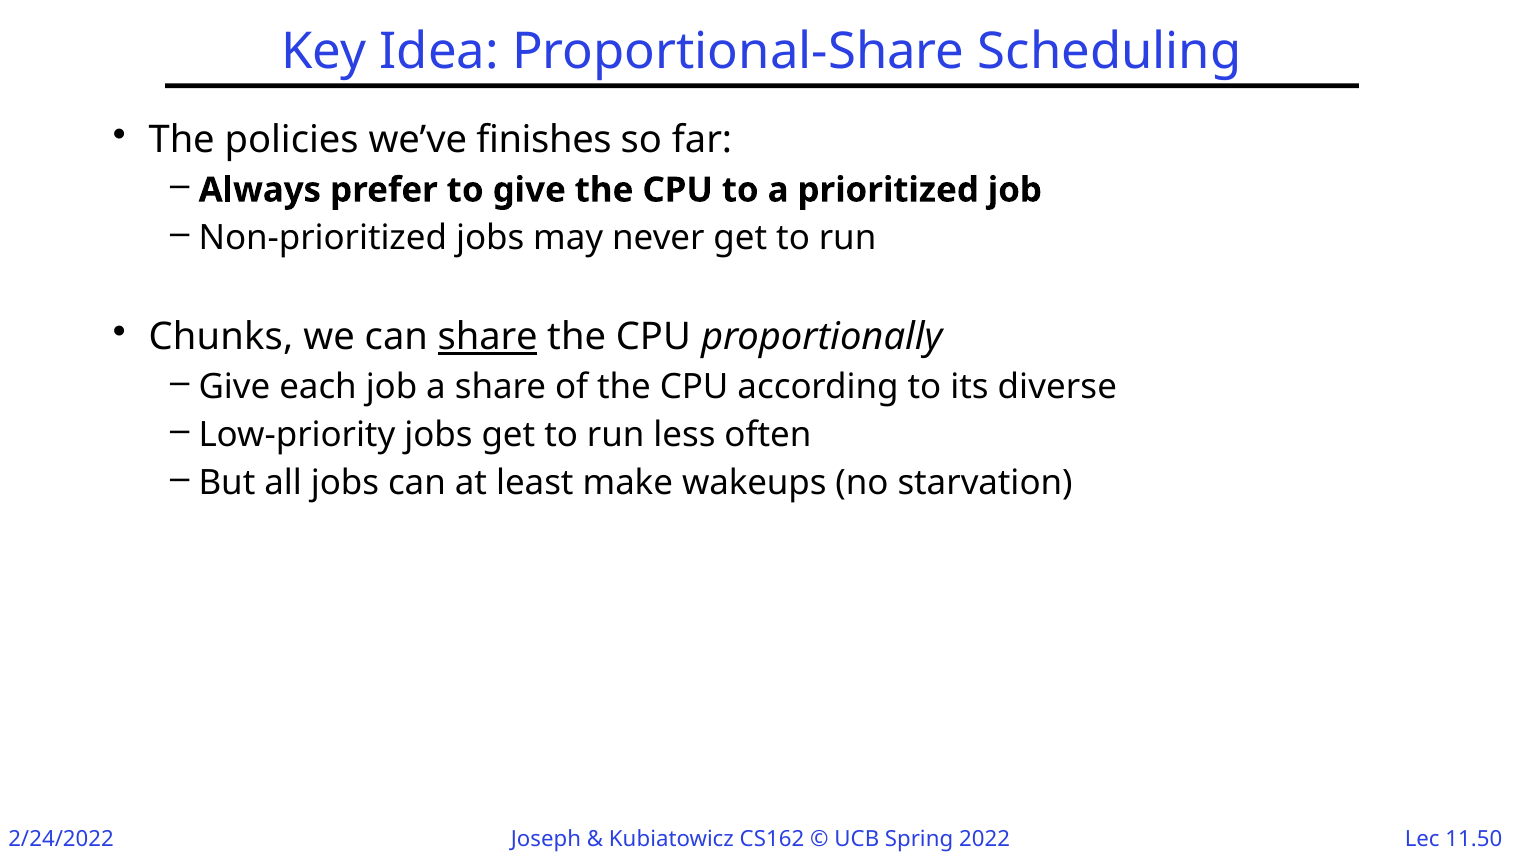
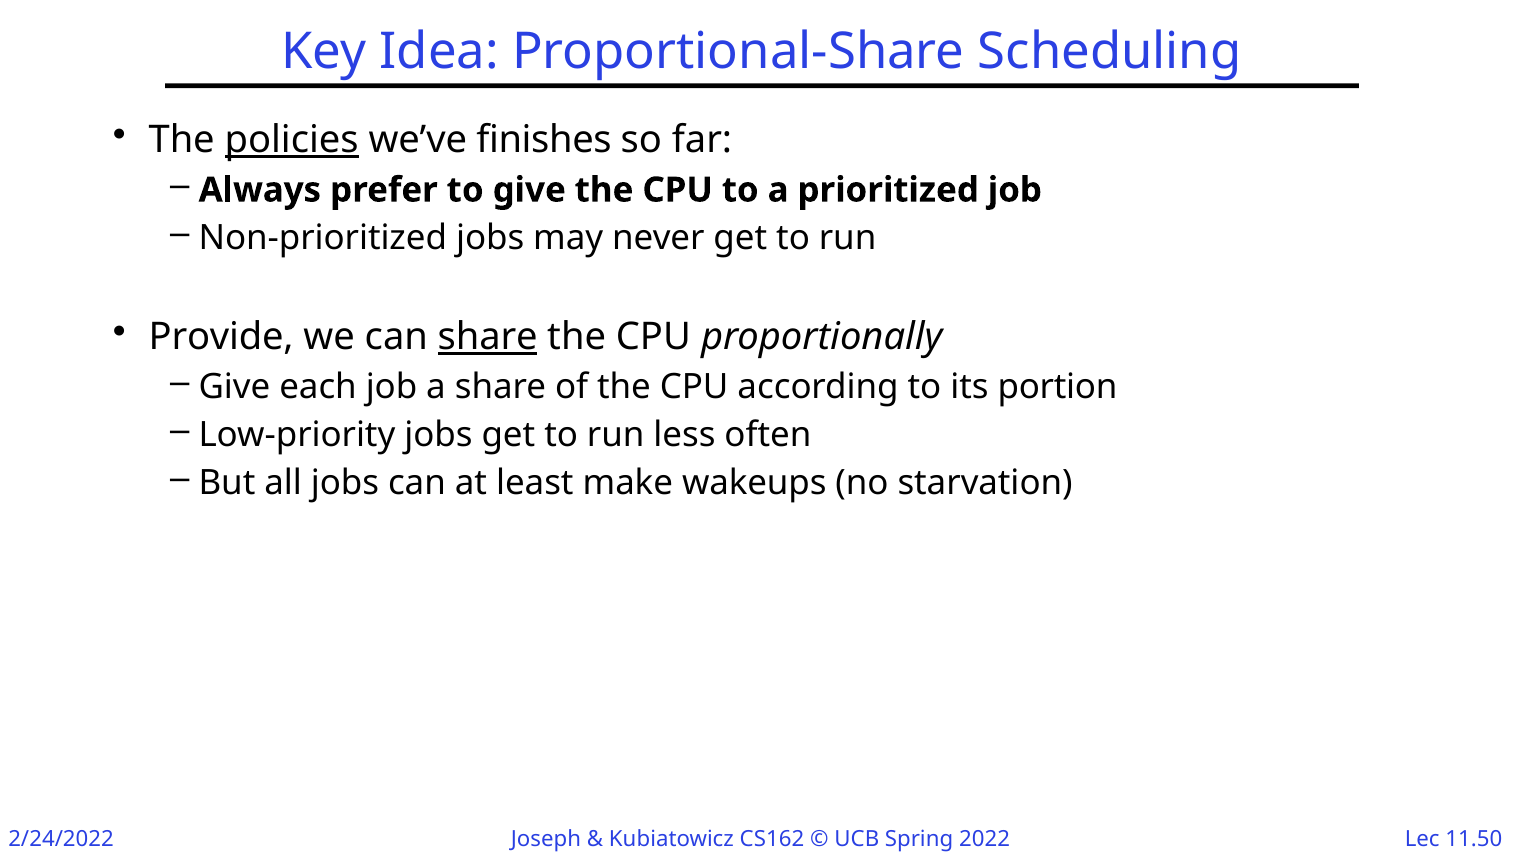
policies underline: none -> present
Chunks: Chunks -> Provide
diverse: diverse -> portion
